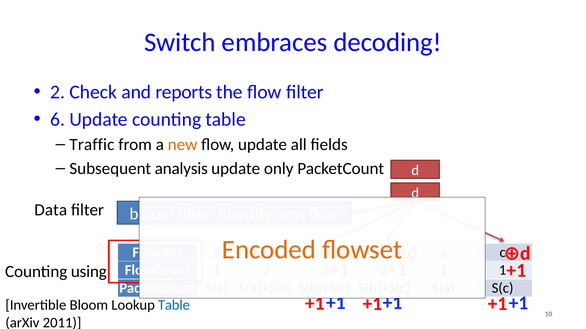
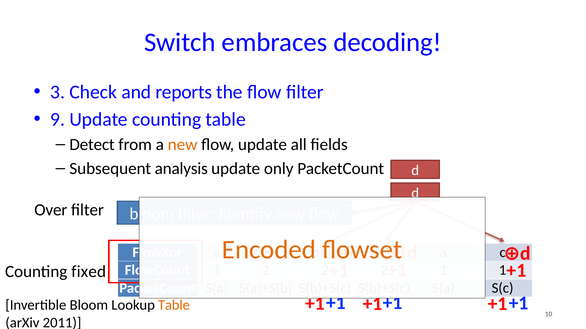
2 at (58, 92): 2 -> 3
6: 6 -> 9
Traffic: Traffic -> Detect
Data: Data -> Over
using: using -> fixed
Table at (174, 306) colour: blue -> orange
